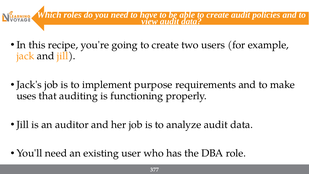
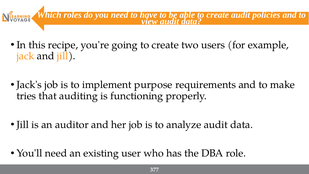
uses: uses -> tries
